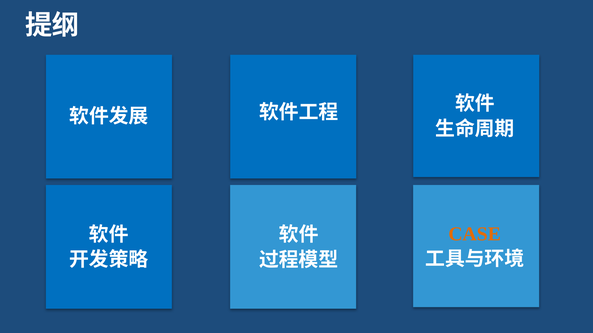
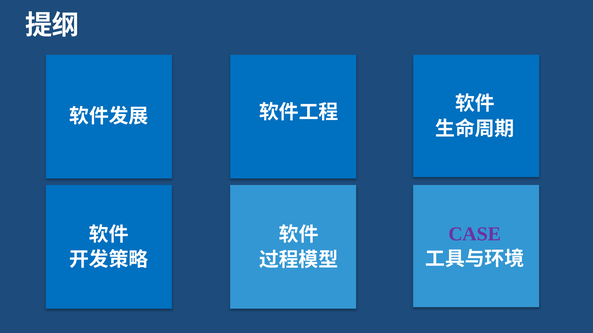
CASE colour: orange -> purple
